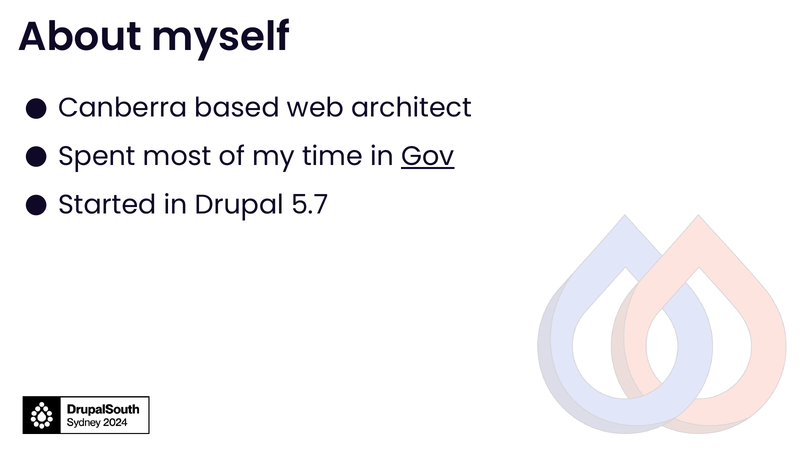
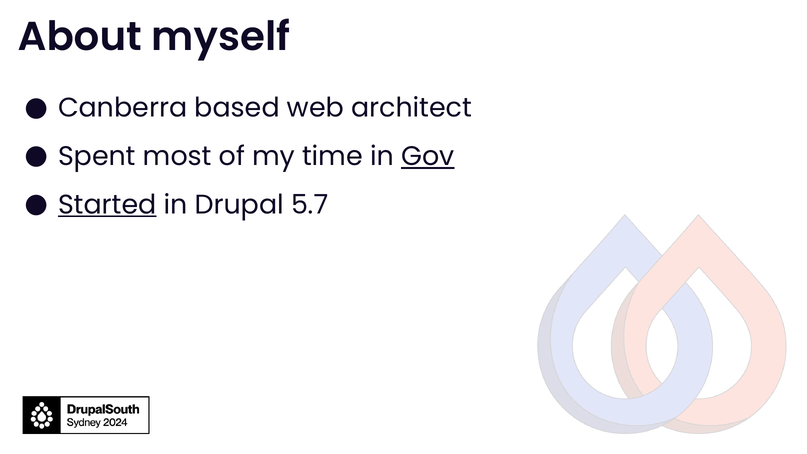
Started underline: none -> present
